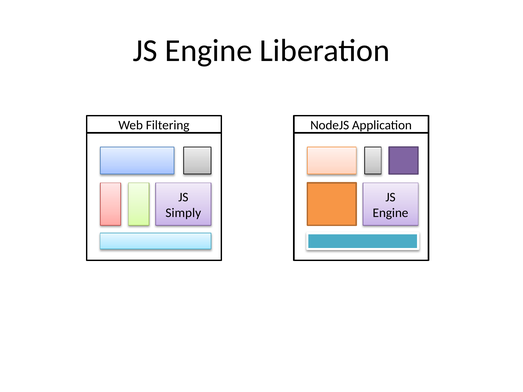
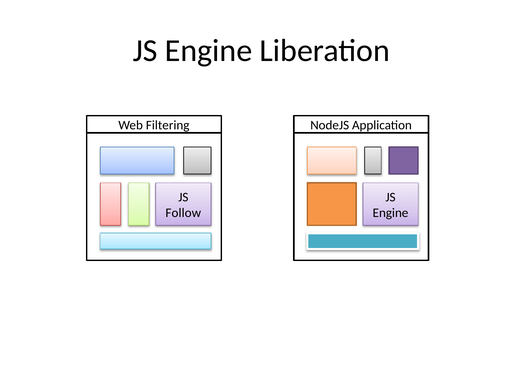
Simply: Simply -> Follow
